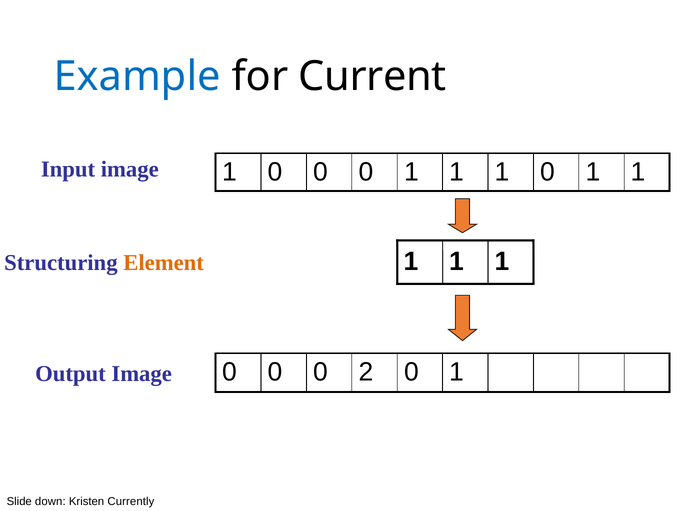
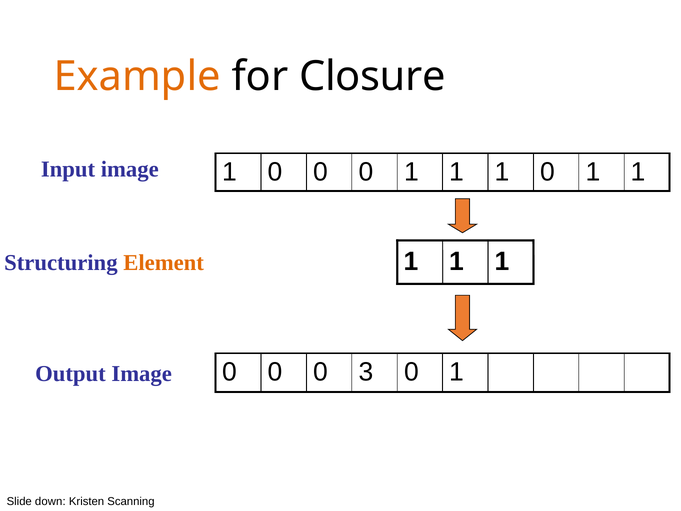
Example colour: blue -> orange
Current: Current -> Closure
2: 2 -> 3
Currently: Currently -> Scanning
